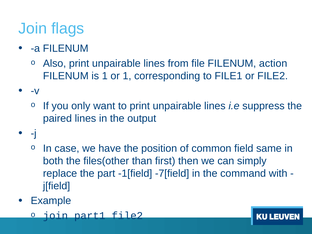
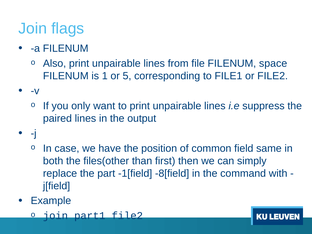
action: action -> space
or 1: 1 -> 5
-7[field: -7[field -> -8[field
